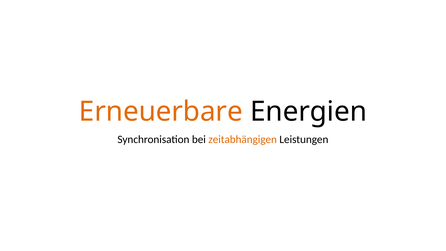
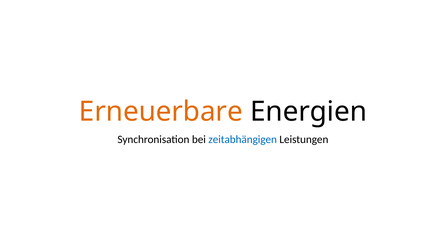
zeitabhängigen colour: orange -> blue
